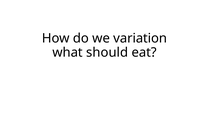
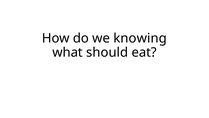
variation: variation -> knowing
